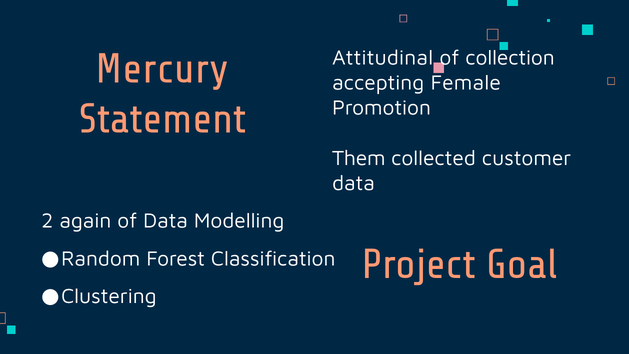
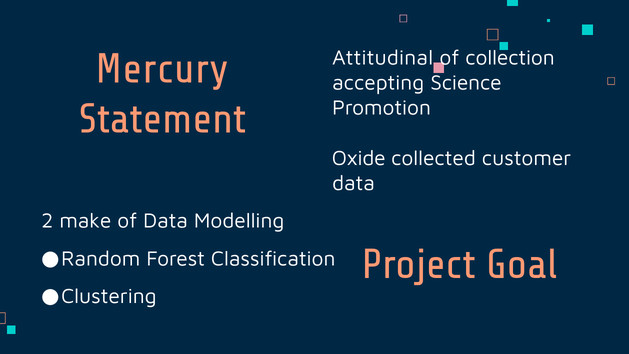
Female: Female -> Science
Them: Them -> Oxide
again: again -> make
